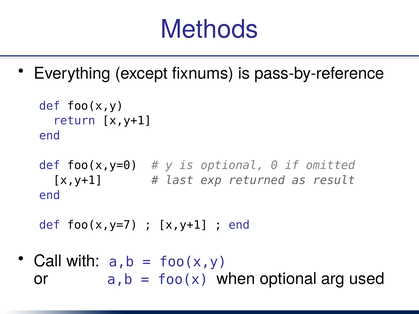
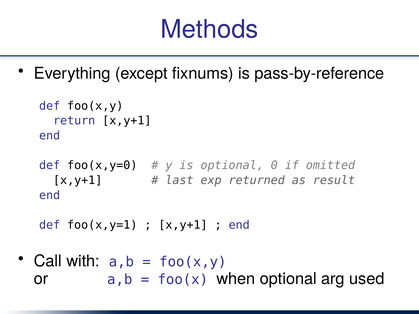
foo(x,y=7: foo(x,y=7 -> foo(x,y=1
